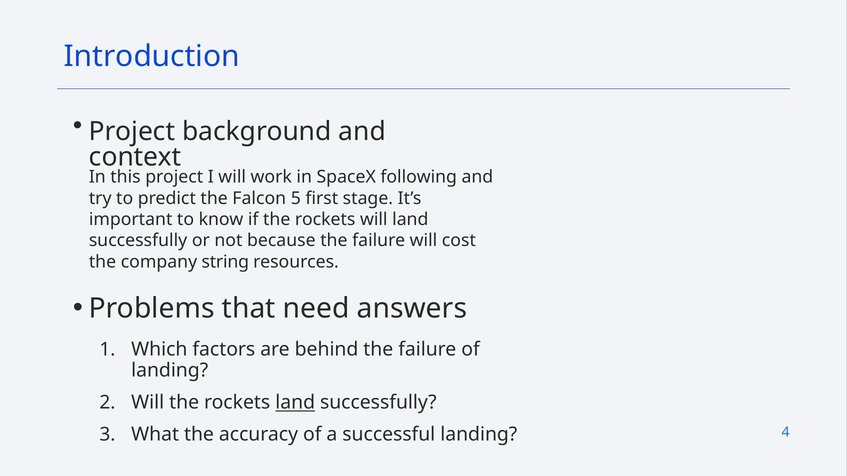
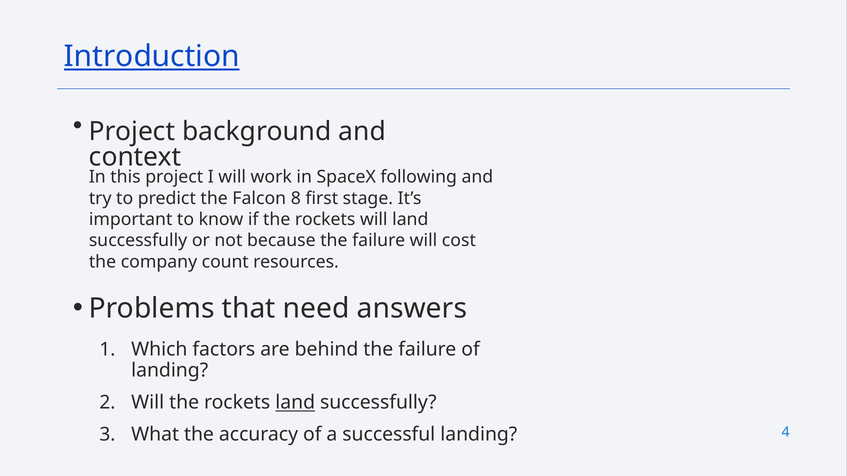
Introduction underline: none -> present
5: 5 -> 8
string: string -> count
